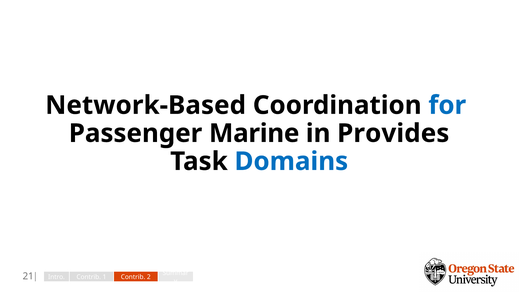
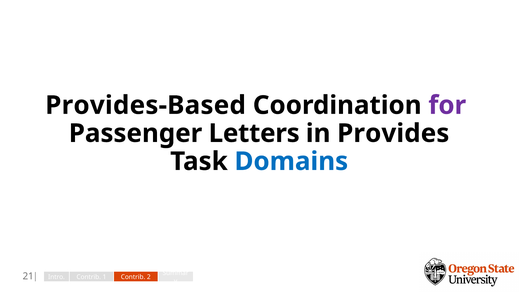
Network-Based: Network-Based -> Provides-Based
for colour: blue -> purple
Marine: Marine -> Letters
